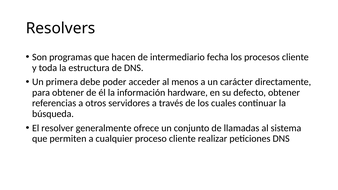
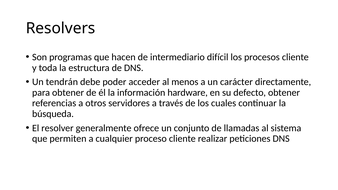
fecha: fecha -> difícil
primera: primera -> tendrán
